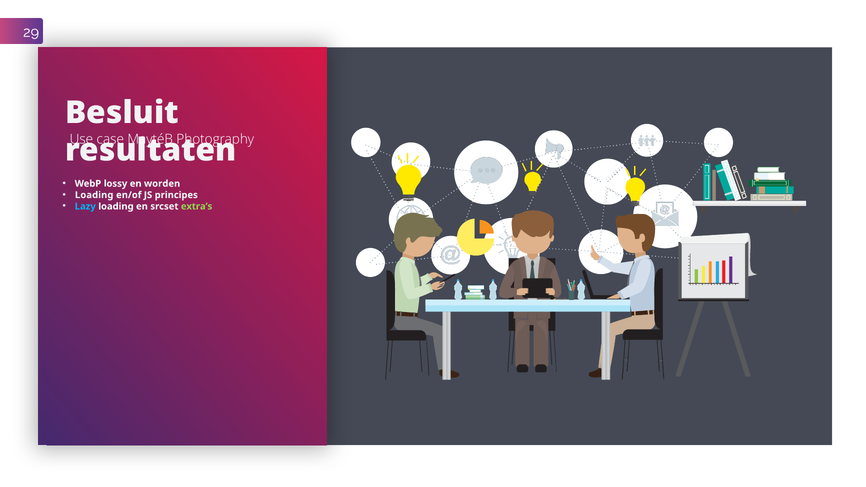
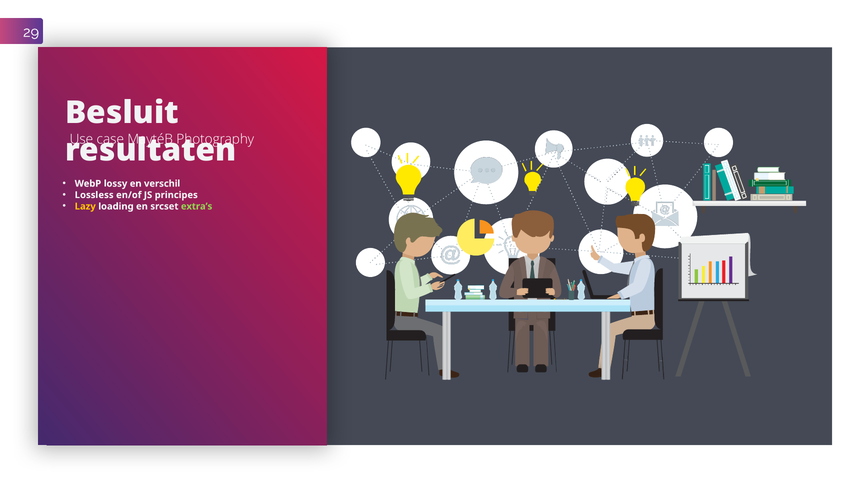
worden: worden -> verschil
Loading at (94, 195): Loading -> Lossless
Lazy colour: light blue -> yellow
